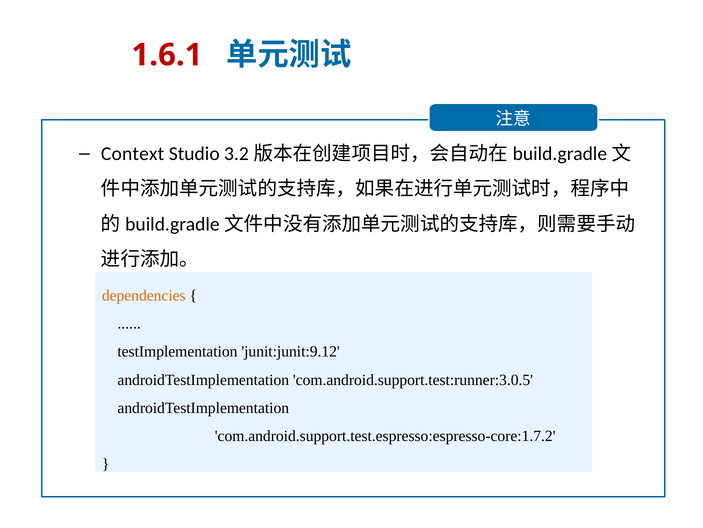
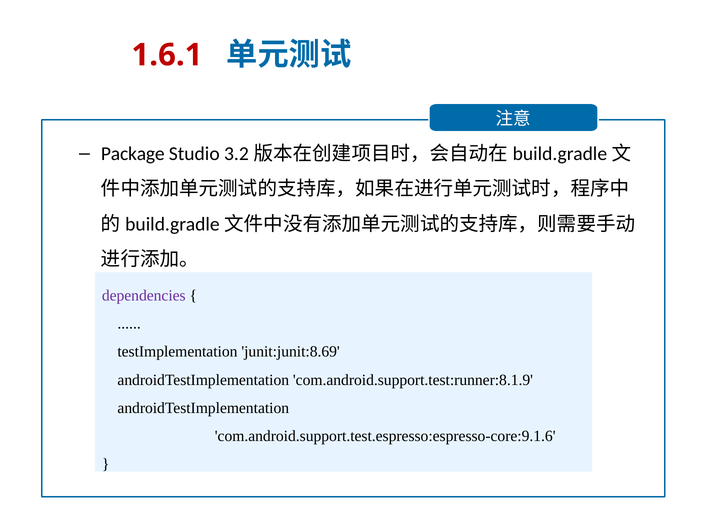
Context: Context -> Package
dependencies colour: orange -> purple
junit:junit:9.12: junit:junit:9.12 -> junit:junit:8.69
com.android.support.test:runner:3.0.5: com.android.support.test:runner:3.0.5 -> com.android.support.test:runner:8.1.9
com.android.support.test.espresso:espresso-core:1.7.2: com.android.support.test.espresso:espresso-core:1.7.2 -> com.android.support.test.espresso:espresso-core:9.1.6
